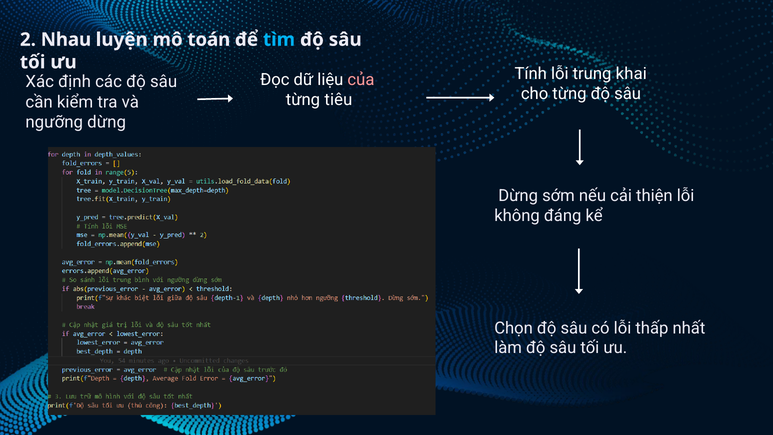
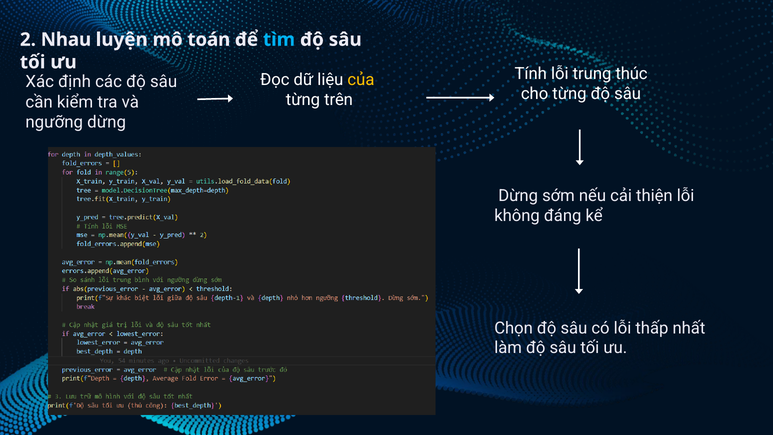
khai: khai -> thúc
của colour: pink -> yellow
tiêu: tiêu -> trên
